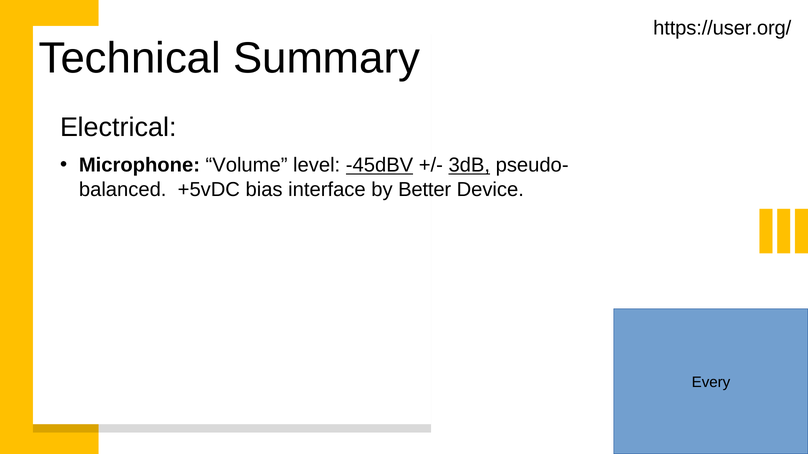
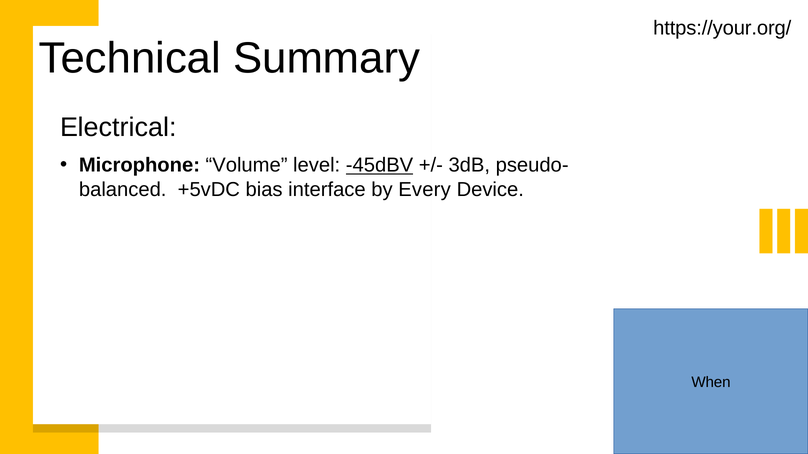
https://user.org/: https://user.org/ -> https://your.org/
3dB underline: present -> none
Better: Better -> Every
Every: Every -> When
